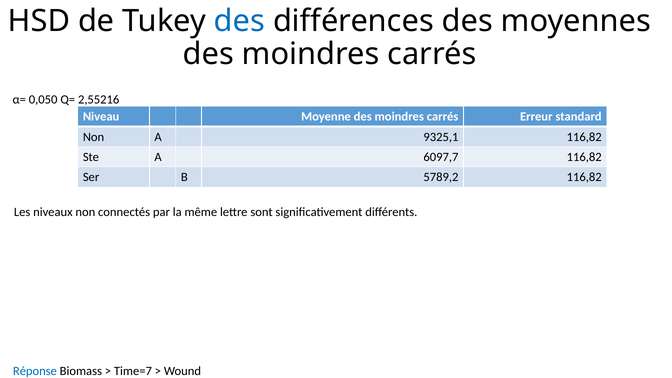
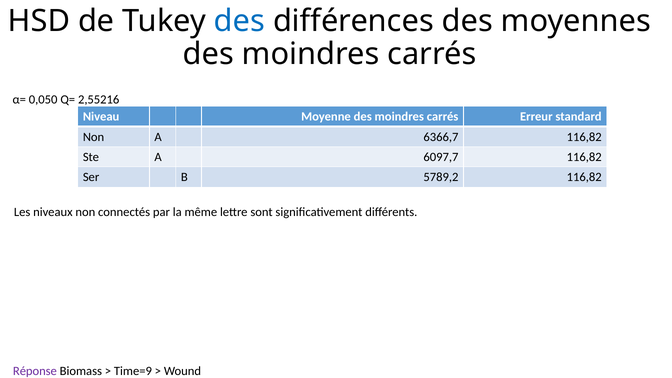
9325,1: 9325,1 -> 6366,7
Réponse colour: blue -> purple
Time=7: Time=7 -> Time=9
